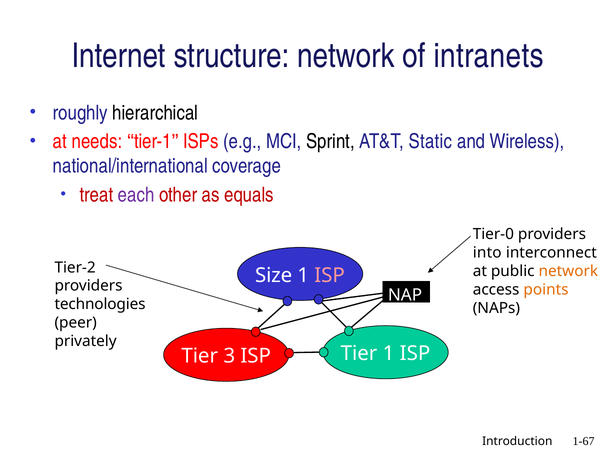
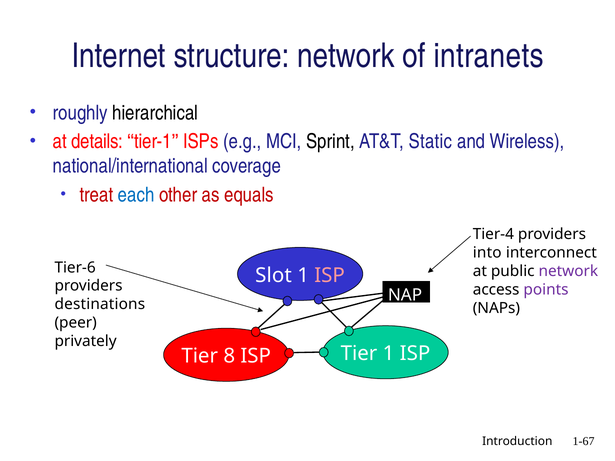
needs: needs -> details
each colour: purple -> blue
Tier-0: Tier-0 -> Tier-4
Tier-2: Tier-2 -> Tier-6
network at (568, 271) colour: orange -> purple
Size: Size -> Slot
points colour: orange -> purple
technologies: technologies -> destinations
3: 3 -> 8
